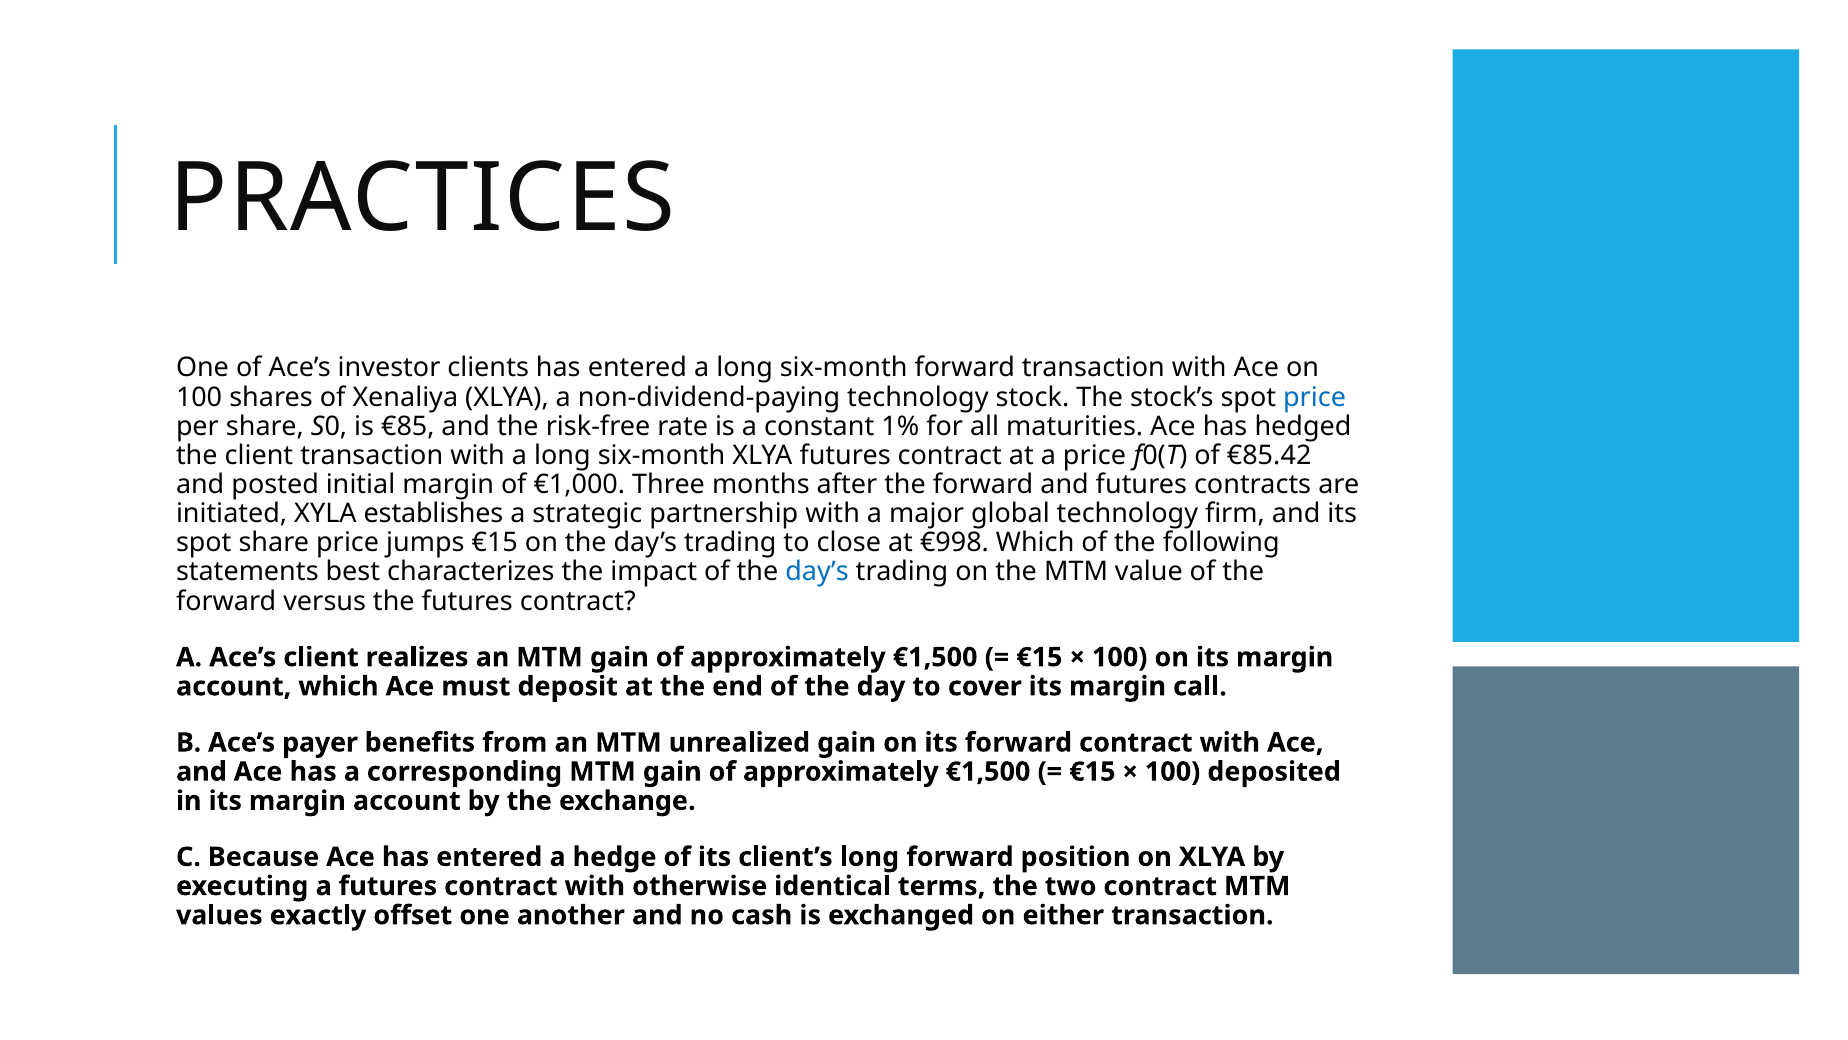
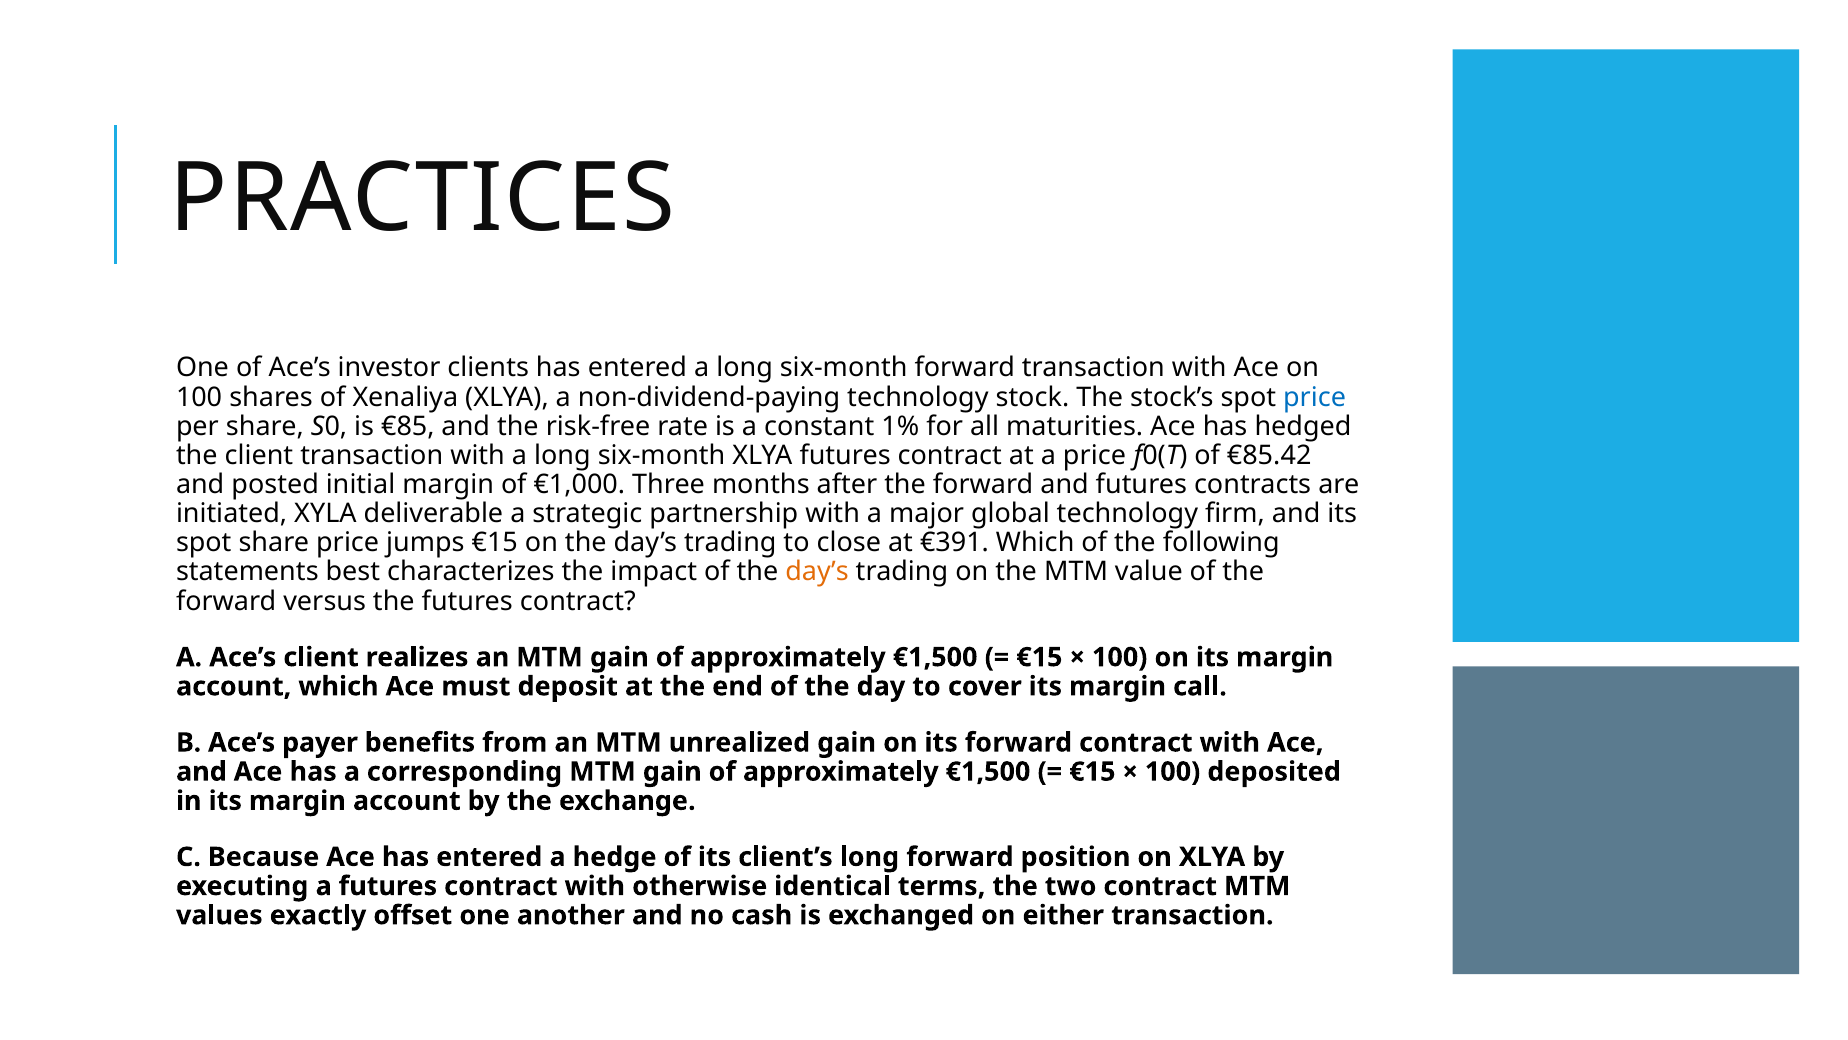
establishes: establishes -> deliverable
€998: €998 -> €391
day’s at (817, 572) colour: blue -> orange
